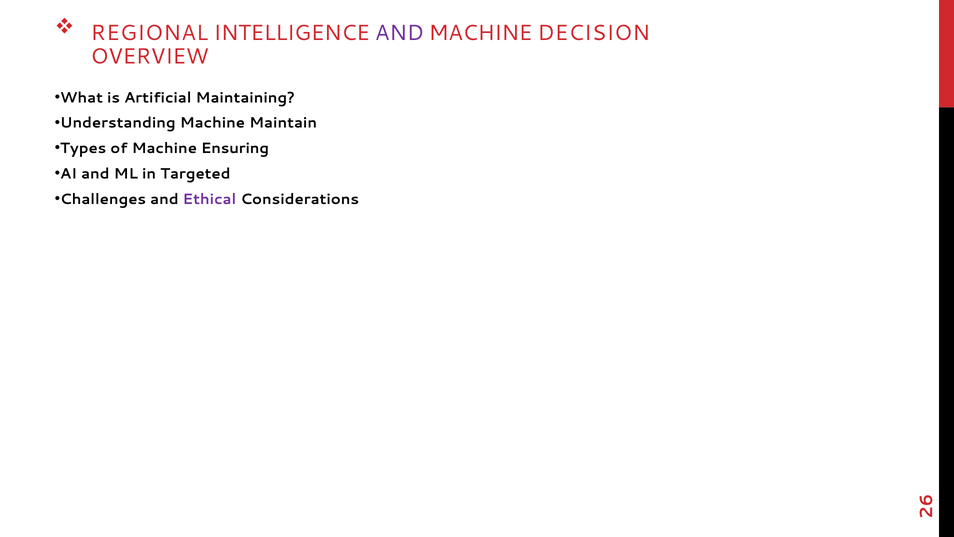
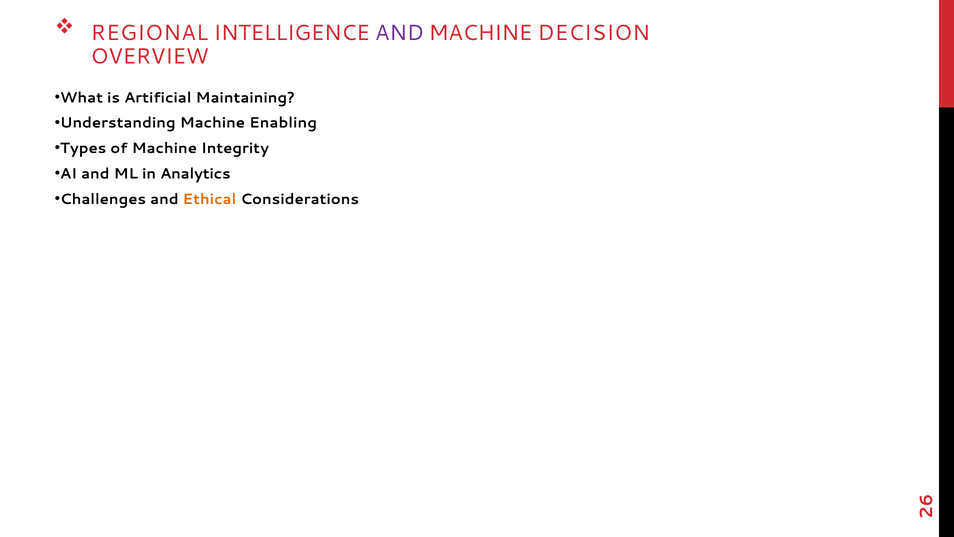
Maintain: Maintain -> Enabling
Ensuring: Ensuring -> Integrity
Targeted: Targeted -> Analytics
Ethical colour: purple -> orange
